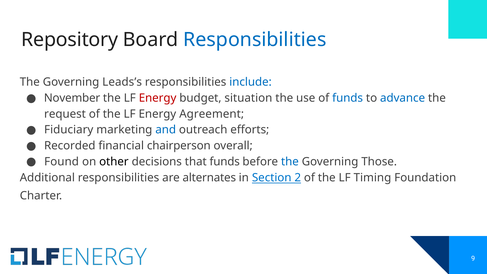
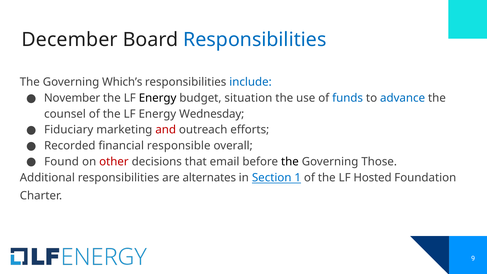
Repository: Repository -> December
Leads’s: Leads’s -> Which’s
Energy at (158, 98) colour: red -> black
request: request -> counsel
Agreement: Agreement -> Wednesday
and colour: blue -> red
chairperson: chairperson -> responsible
other colour: black -> red
that funds: funds -> email
the at (290, 162) colour: blue -> black
2: 2 -> 1
Timing: Timing -> Hosted
